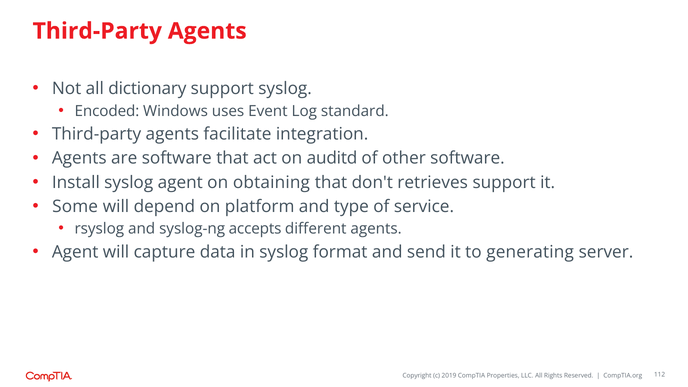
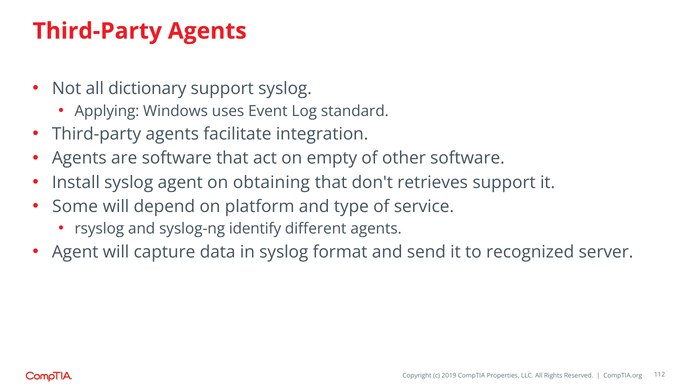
Encoded: Encoded -> Applying
auditd: auditd -> empty
accepts: accepts -> identify
generating: generating -> recognized
